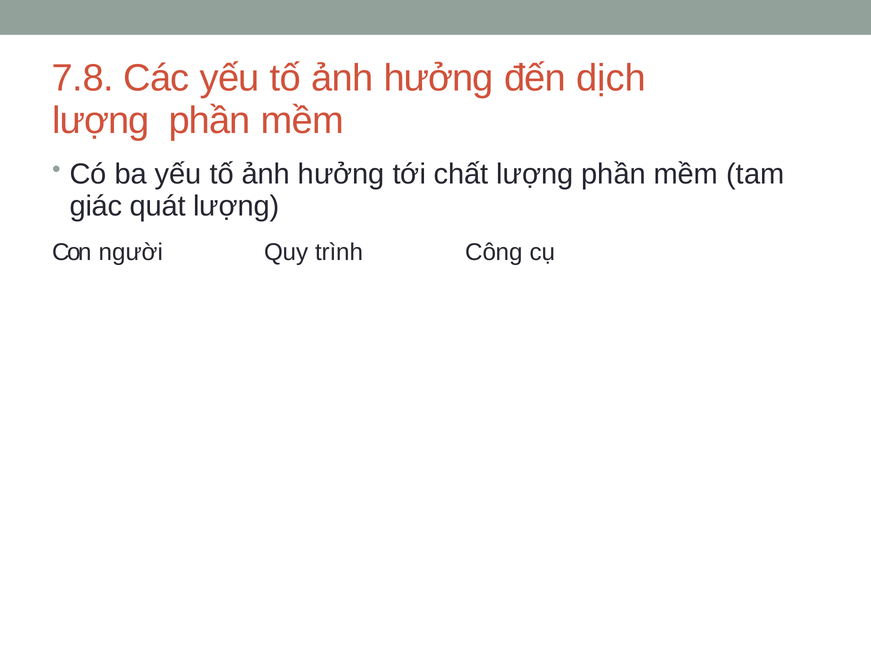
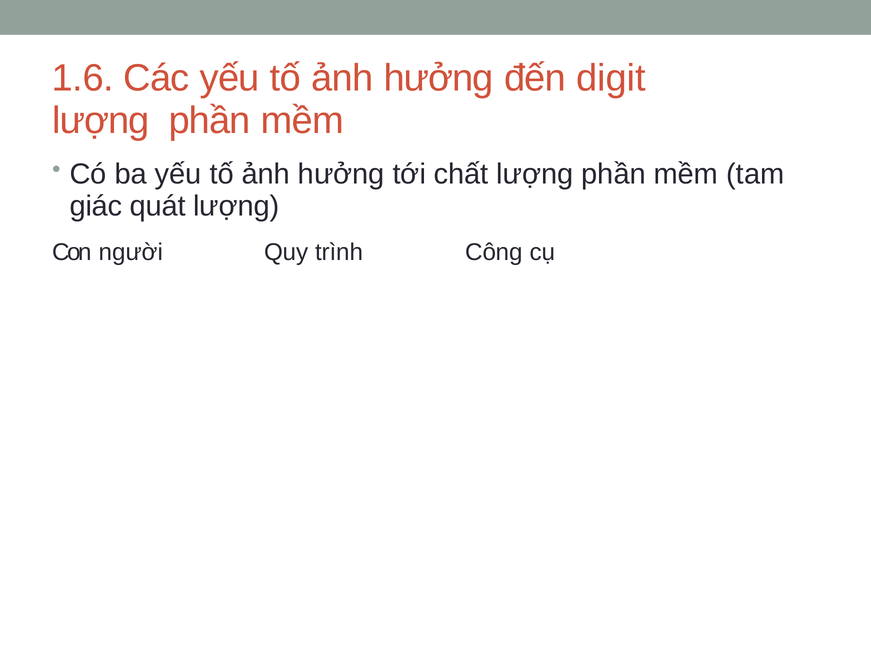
7.8: 7.8 -> 1.6
dịch: dịch -> digit
